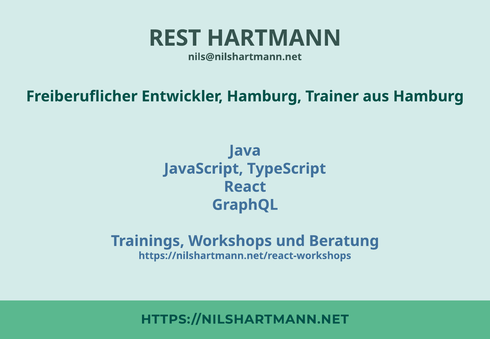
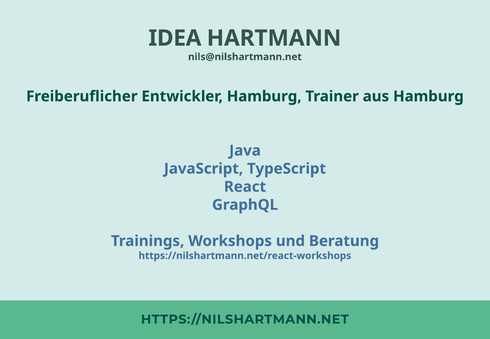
REST: REST -> IDEA
